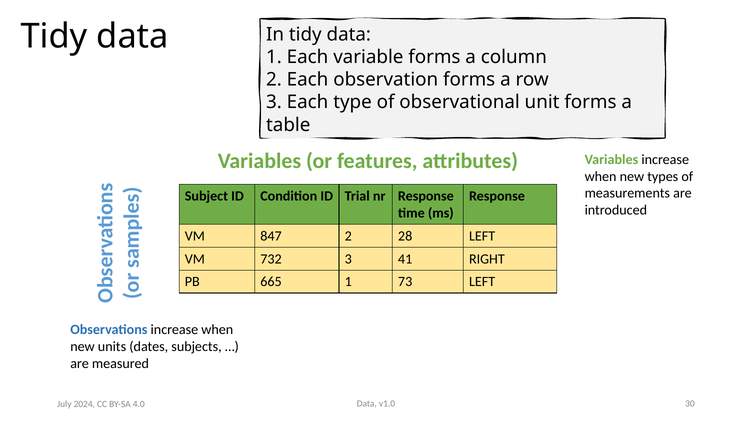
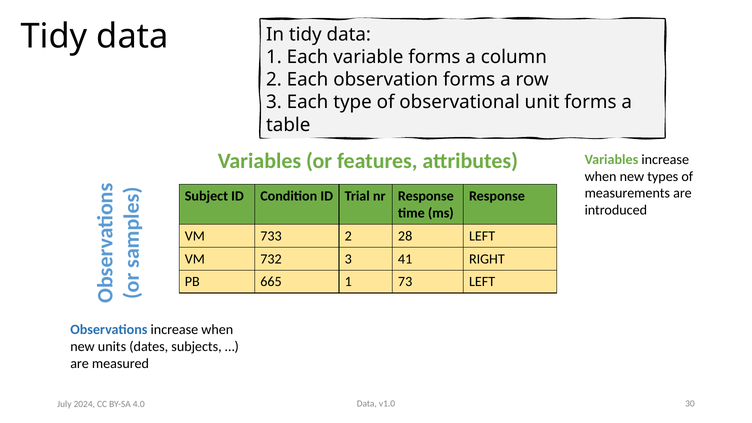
847: 847 -> 733
